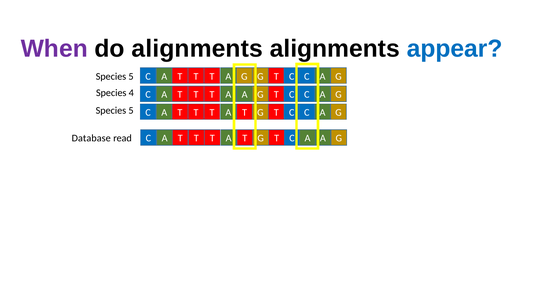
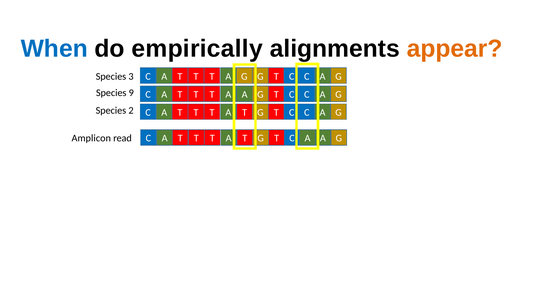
When colour: purple -> blue
do alignments: alignments -> empirically
appear colour: blue -> orange
5 at (131, 76): 5 -> 3
4: 4 -> 9
5 at (131, 110): 5 -> 2
Database: Database -> Amplicon
